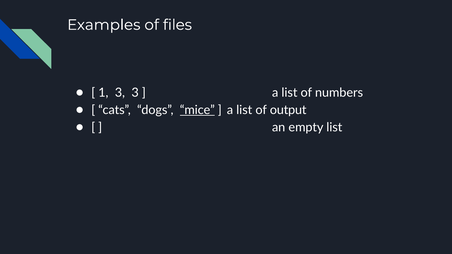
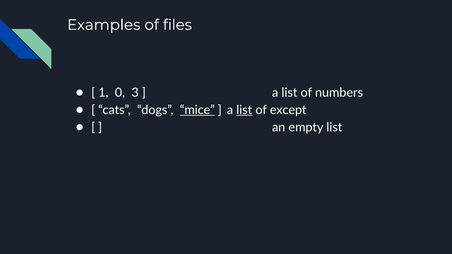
1 3: 3 -> 0
list at (244, 110) underline: none -> present
output: output -> except
